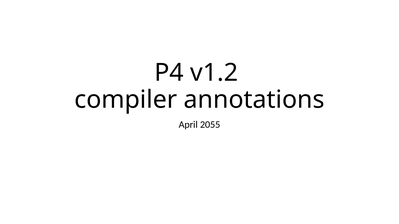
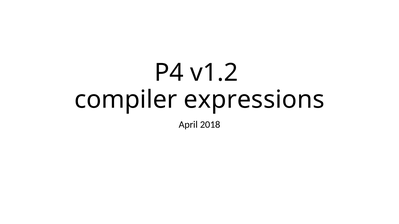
annotations: annotations -> expressions
2055: 2055 -> 2018
